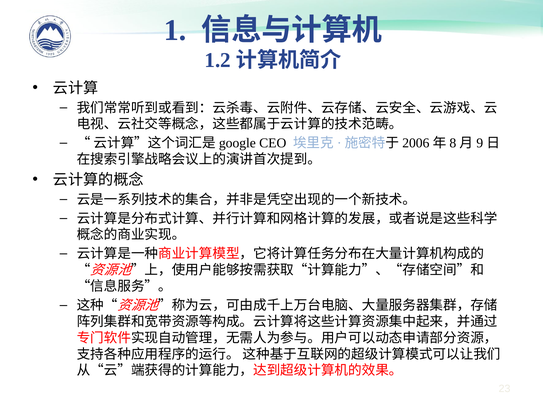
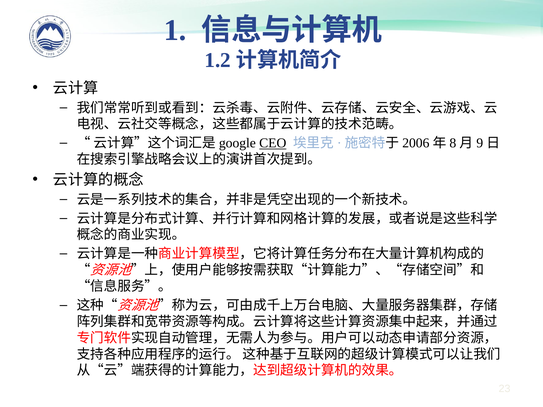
CEO underline: none -> present
